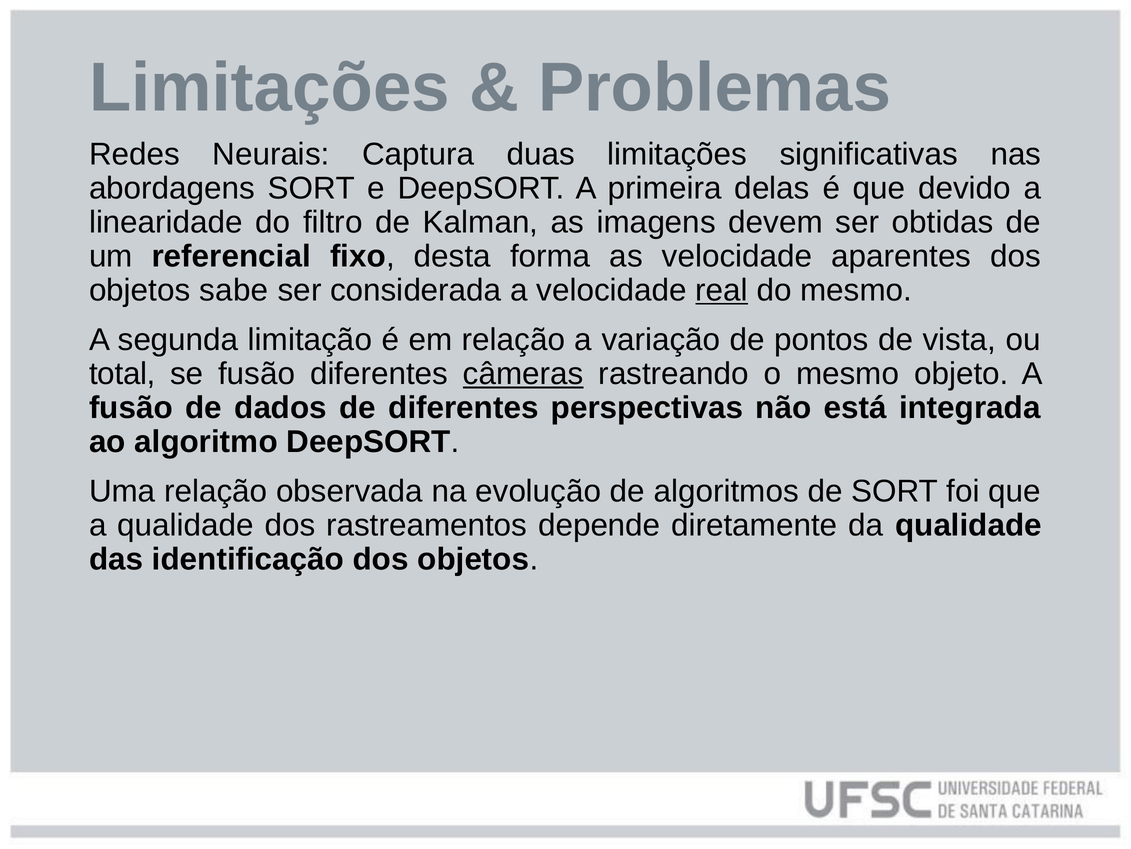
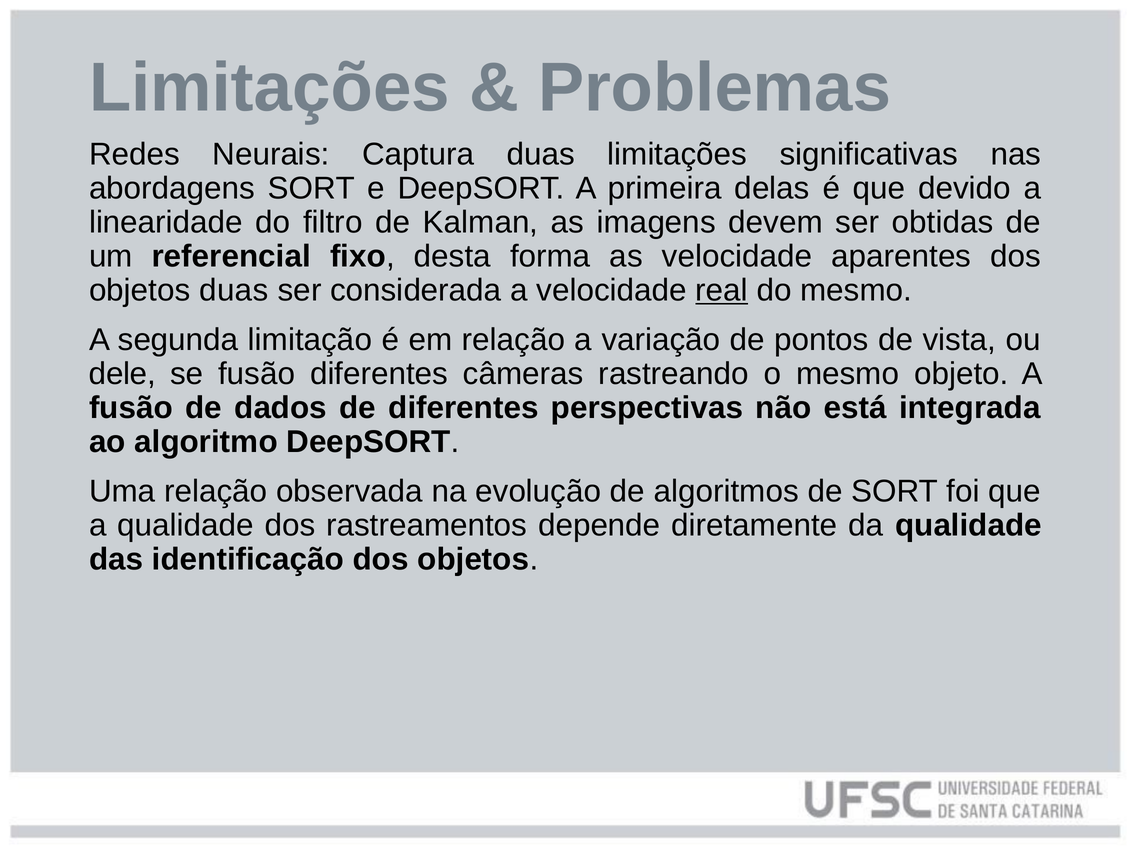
objetos sabe: sabe -> duas
total: total -> dele
câmeras underline: present -> none
